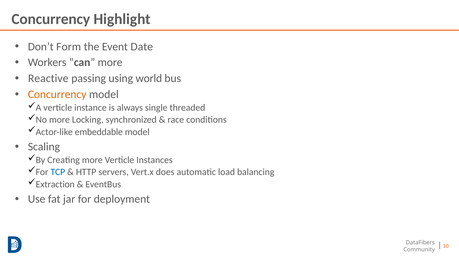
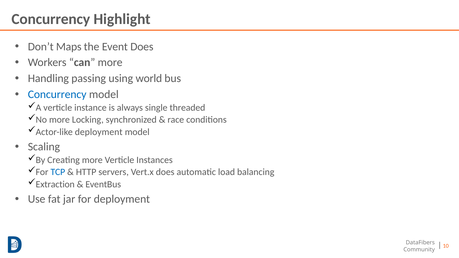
Form: Form -> Maps
Event Date: Date -> Does
Reactive: Reactive -> Handling
Concurrency at (57, 95) colour: orange -> blue
Actor-like embeddable: embeddable -> deployment
